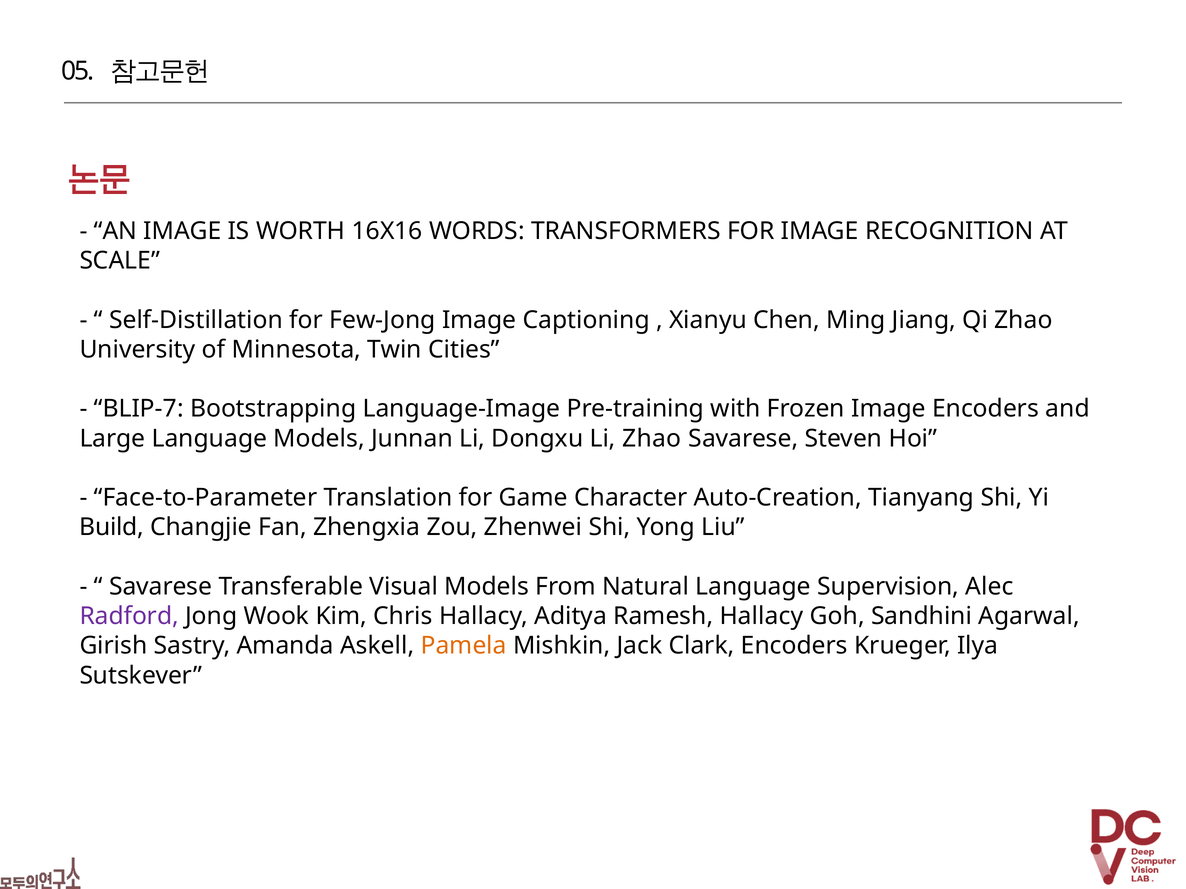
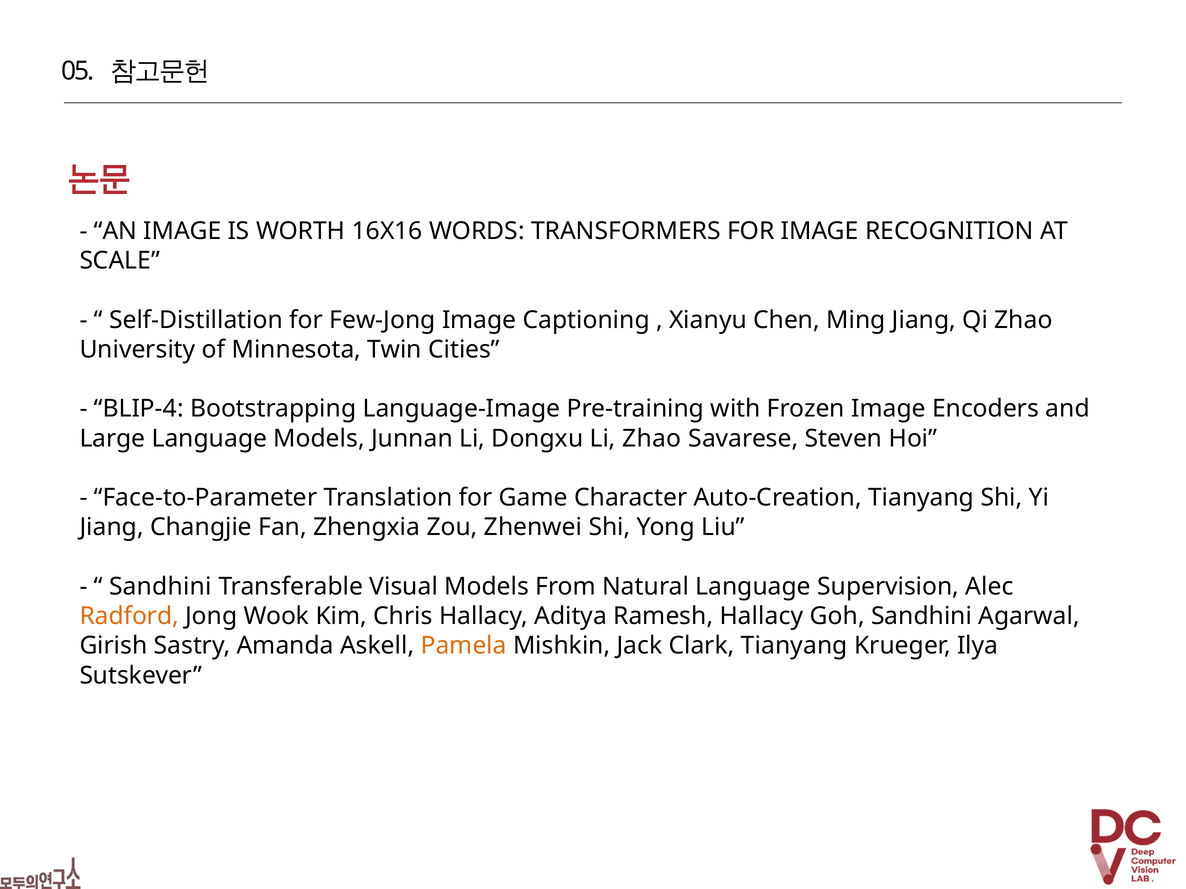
BLIP-7: BLIP-7 -> BLIP-4
Build at (112, 528): Build -> Jiang
Savarese at (161, 587): Savarese -> Sandhini
Radford colour: purple -> orange
Clark Encoders: Encoders -> Tianyang
